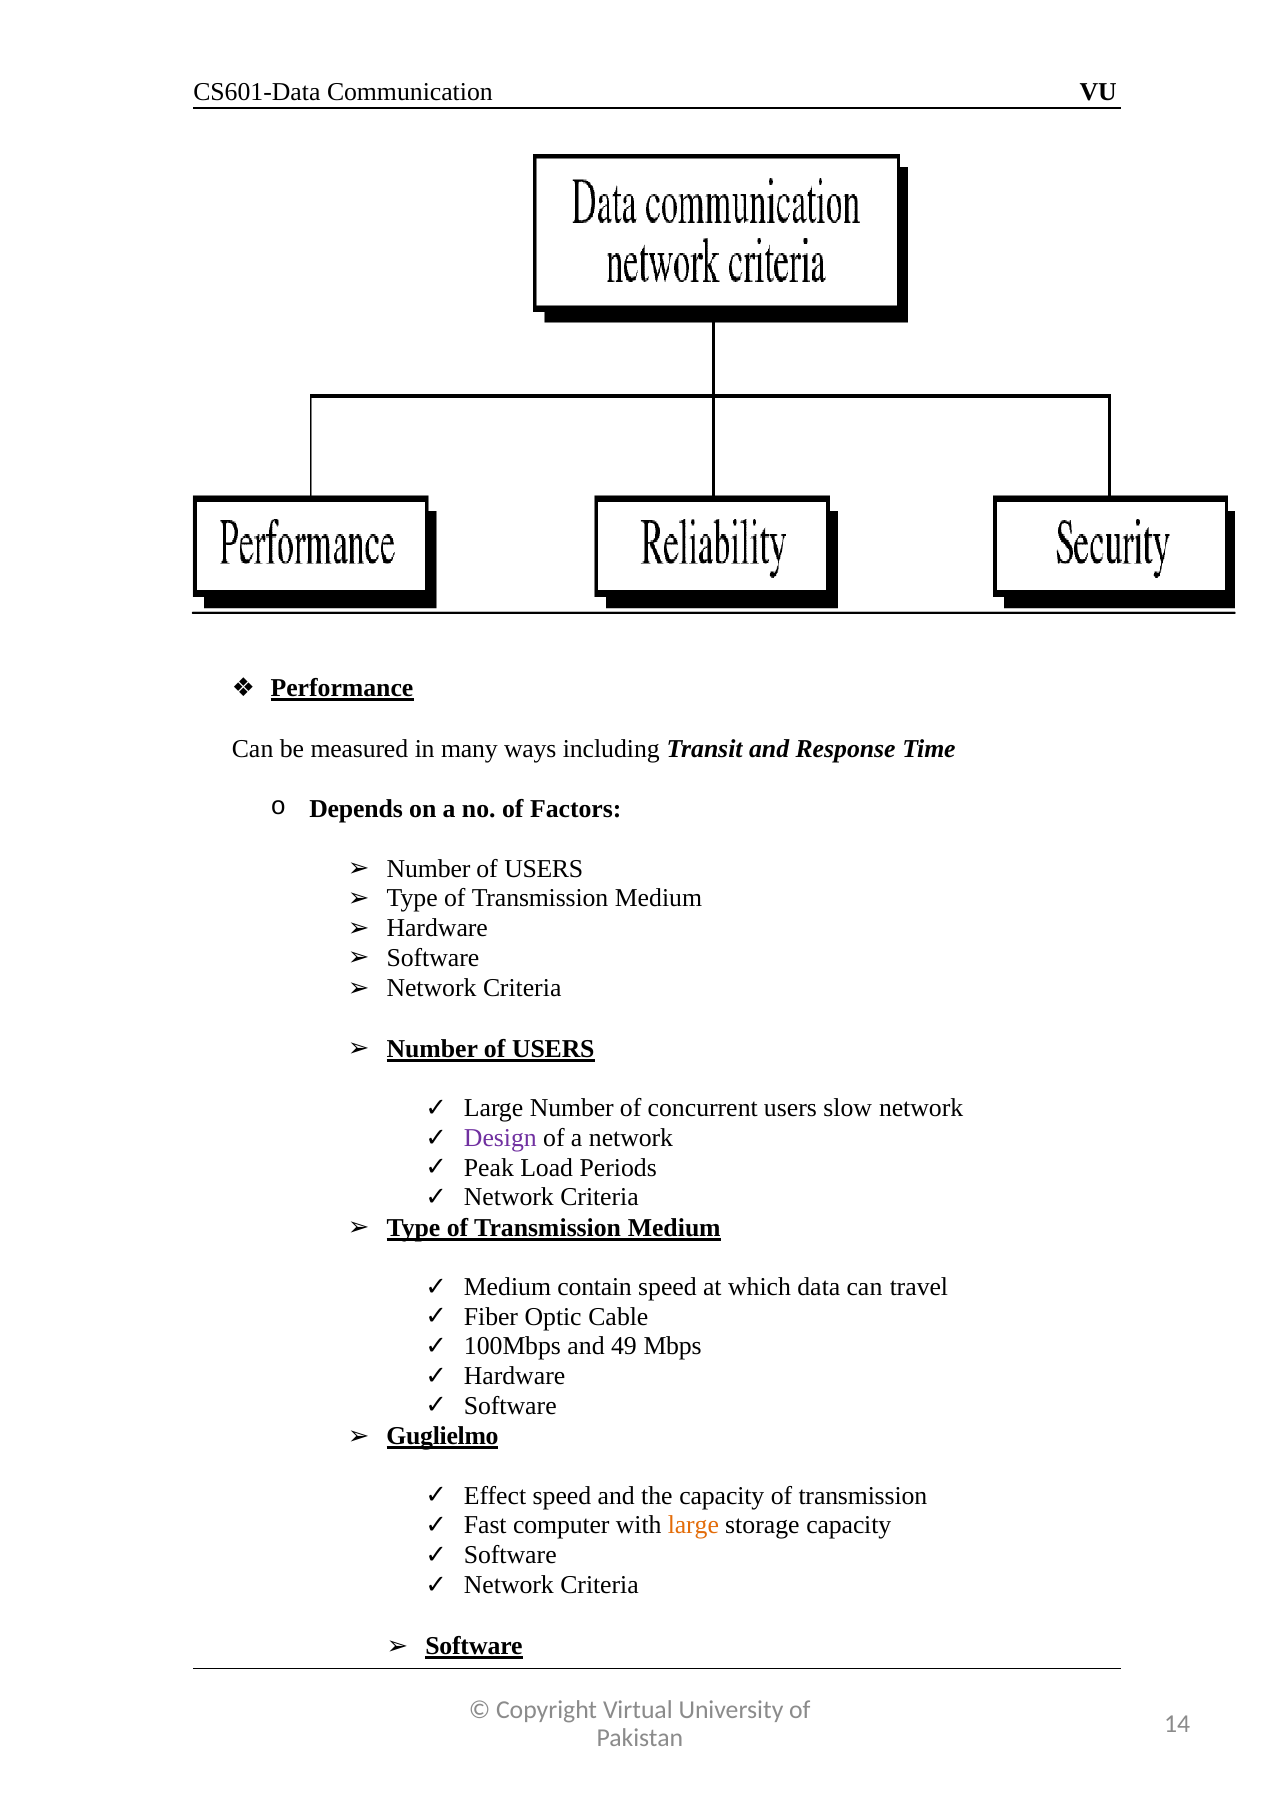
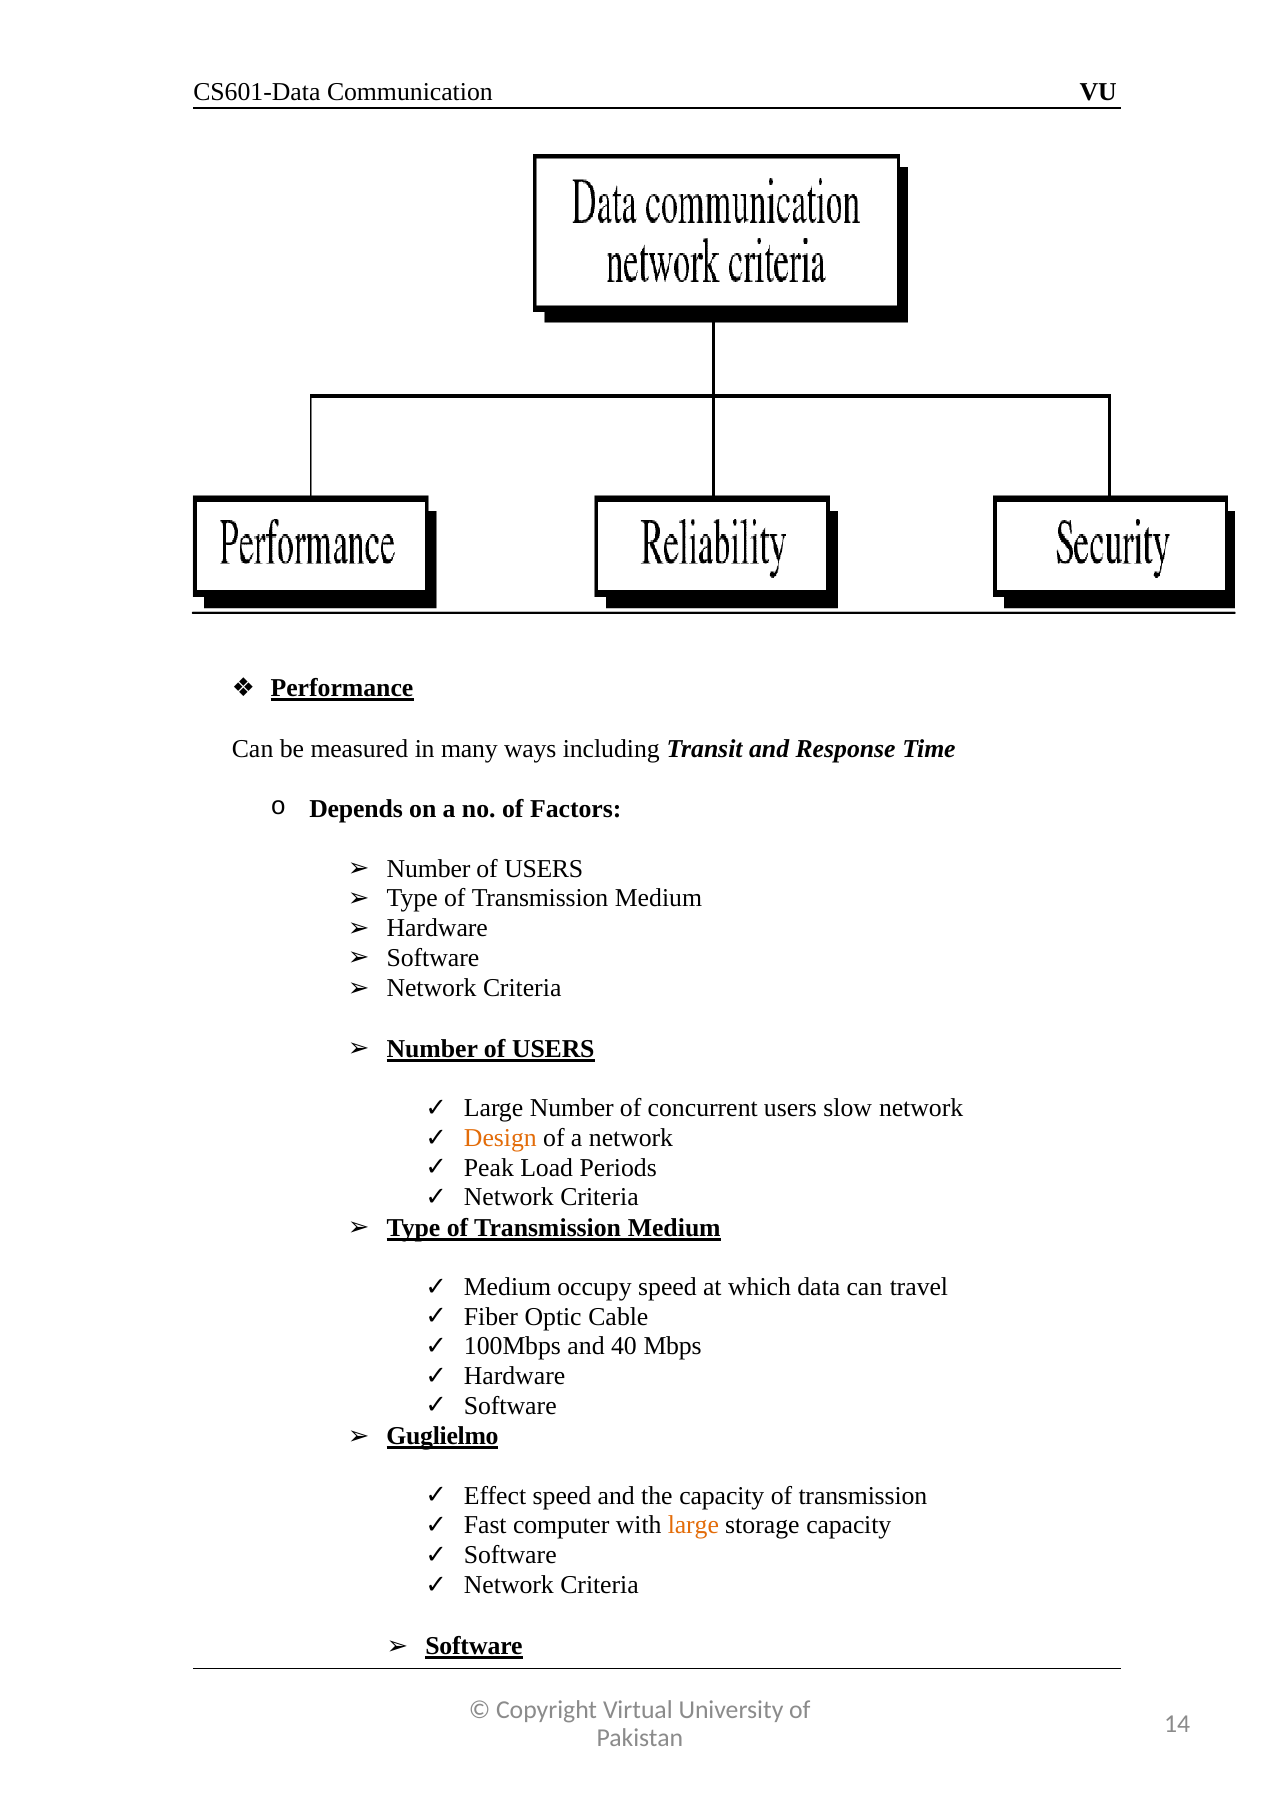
Design colour: purple -> orange
contain: contain -> occupy
49: 49 -> 40
